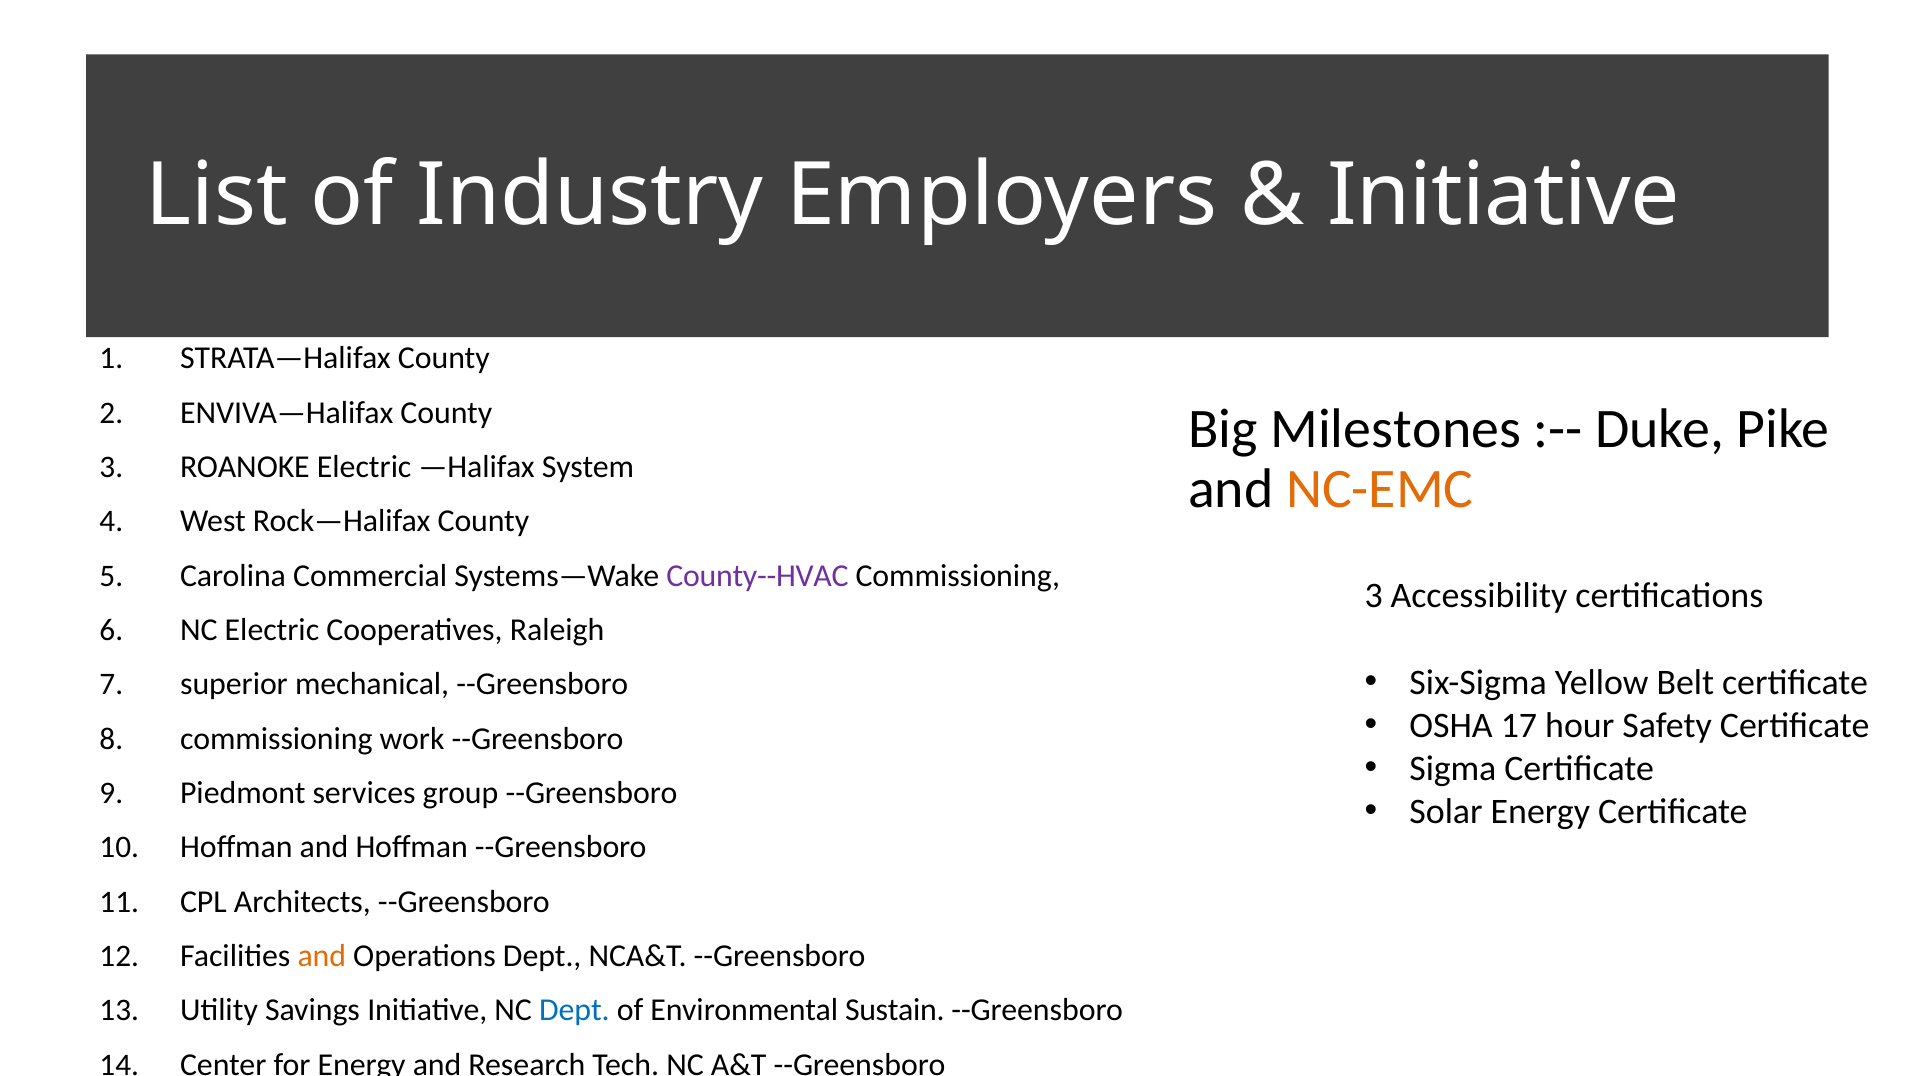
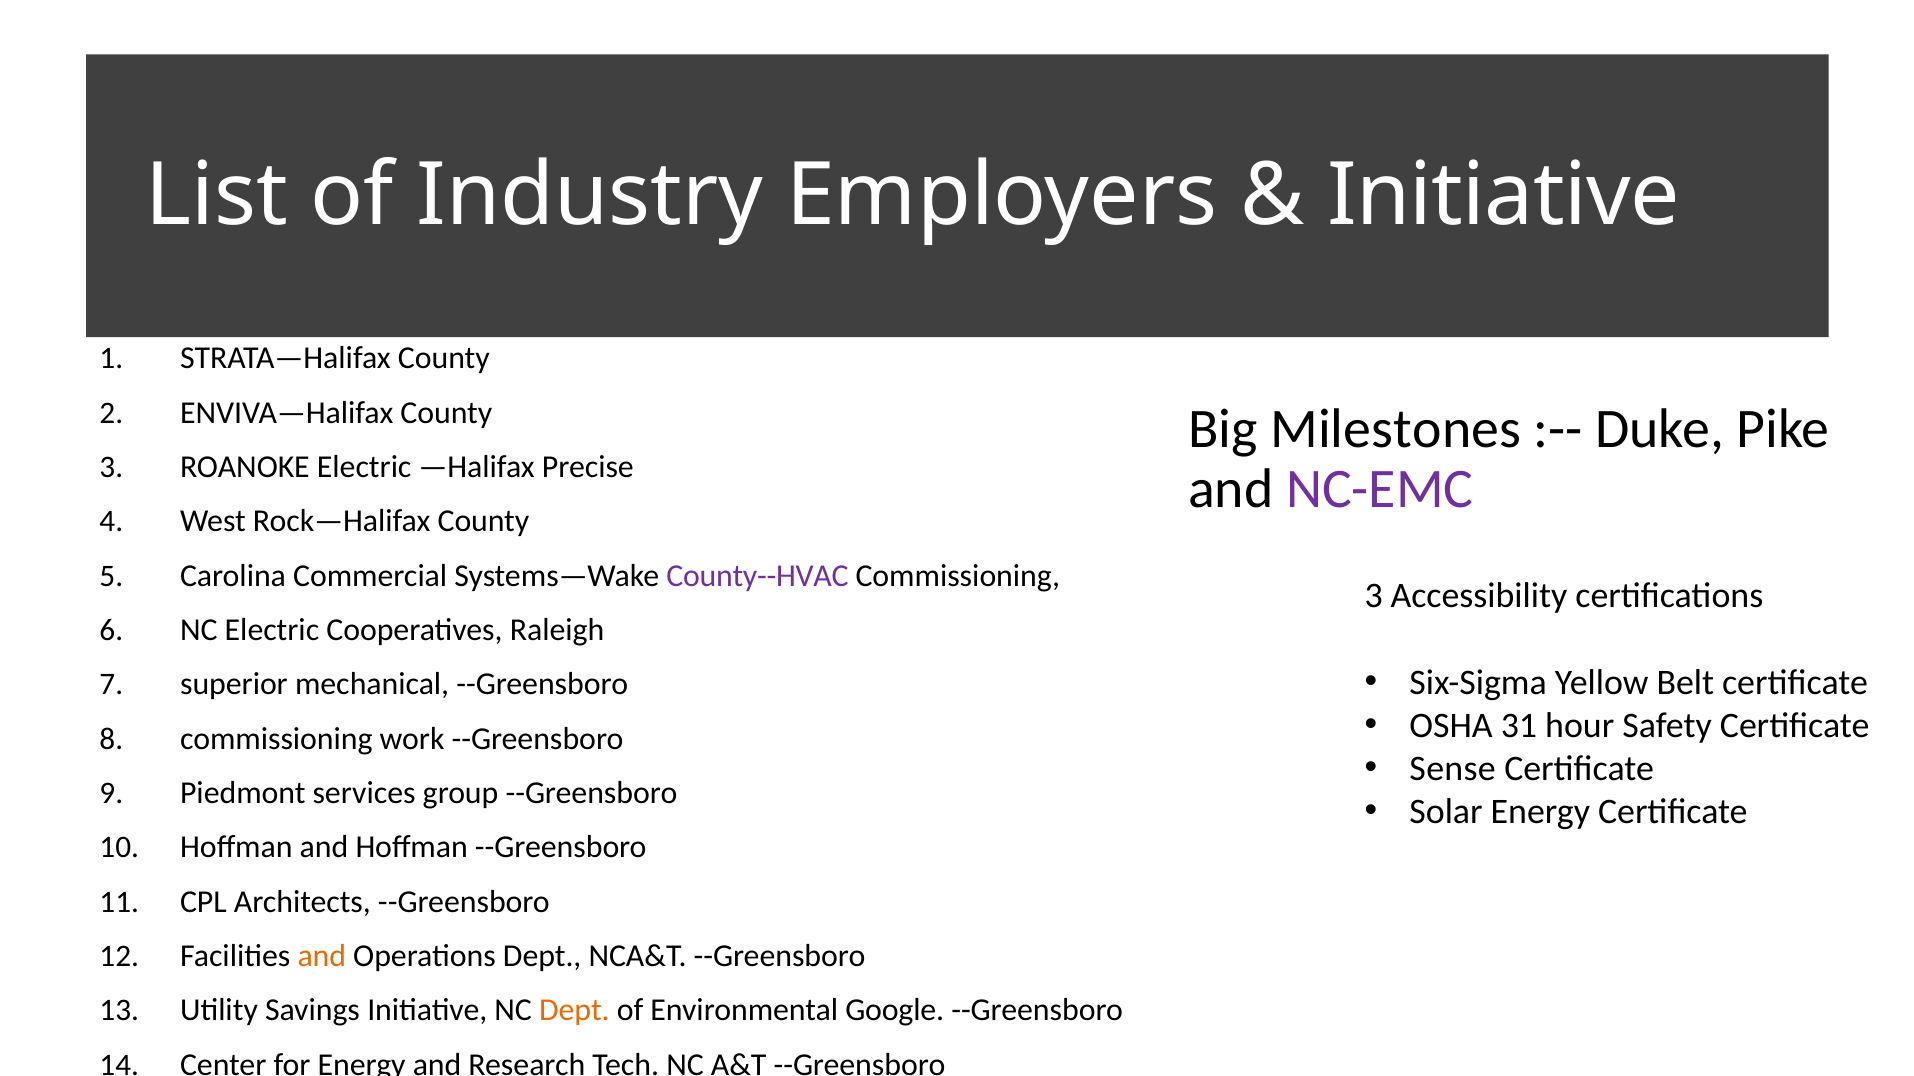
System: System -> Precise
NC-EMC colour: orange -> purple
17: 17 -> 31
Sigma: Sigma -> Sense
Dept at (574, 1011) colour: blue -> orange
Sustain: Sustain -> Google
